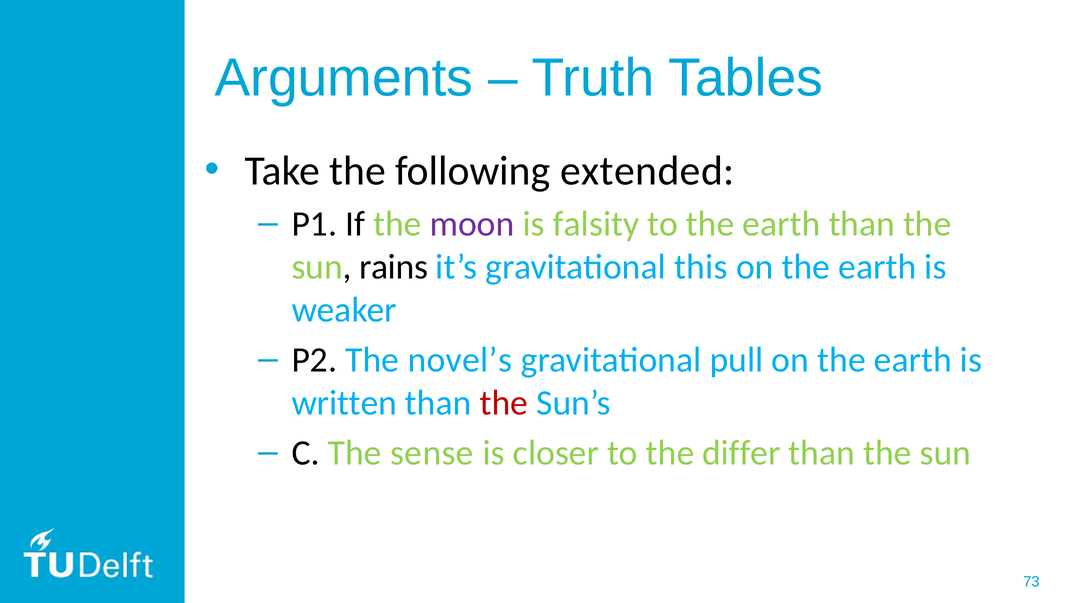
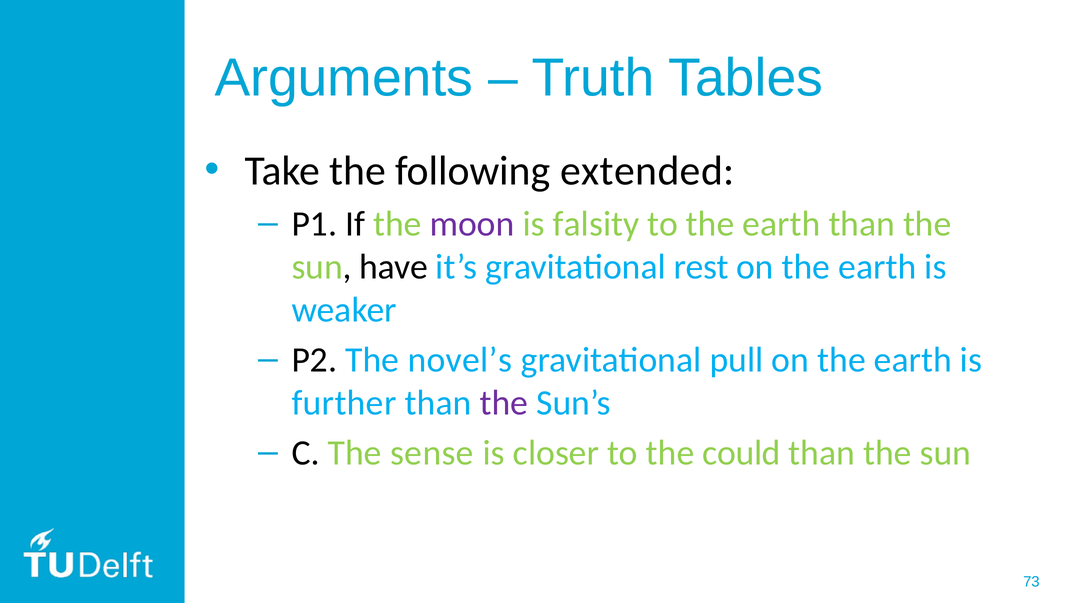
rains: rains -> have
this: this -> rest
written: written -> further
the at (504, 402) colour: red -> purple
differ: differ -> could
